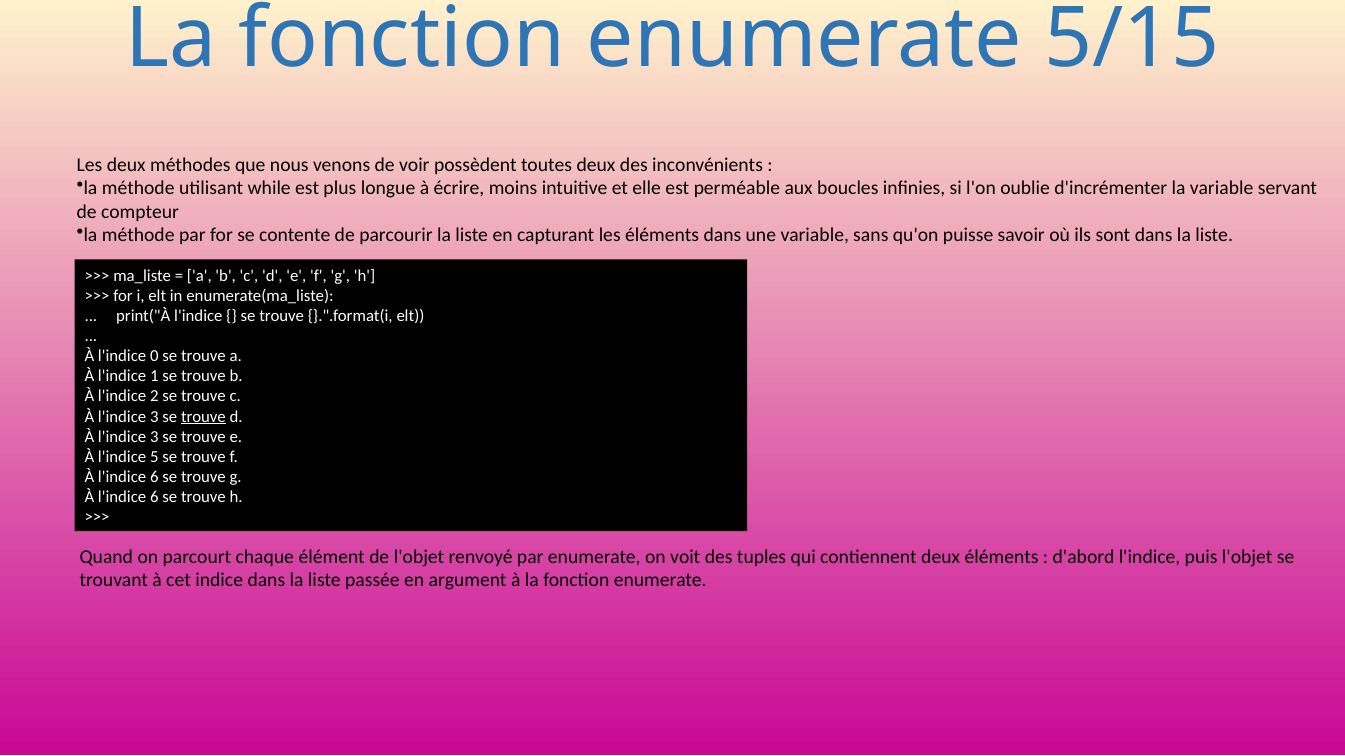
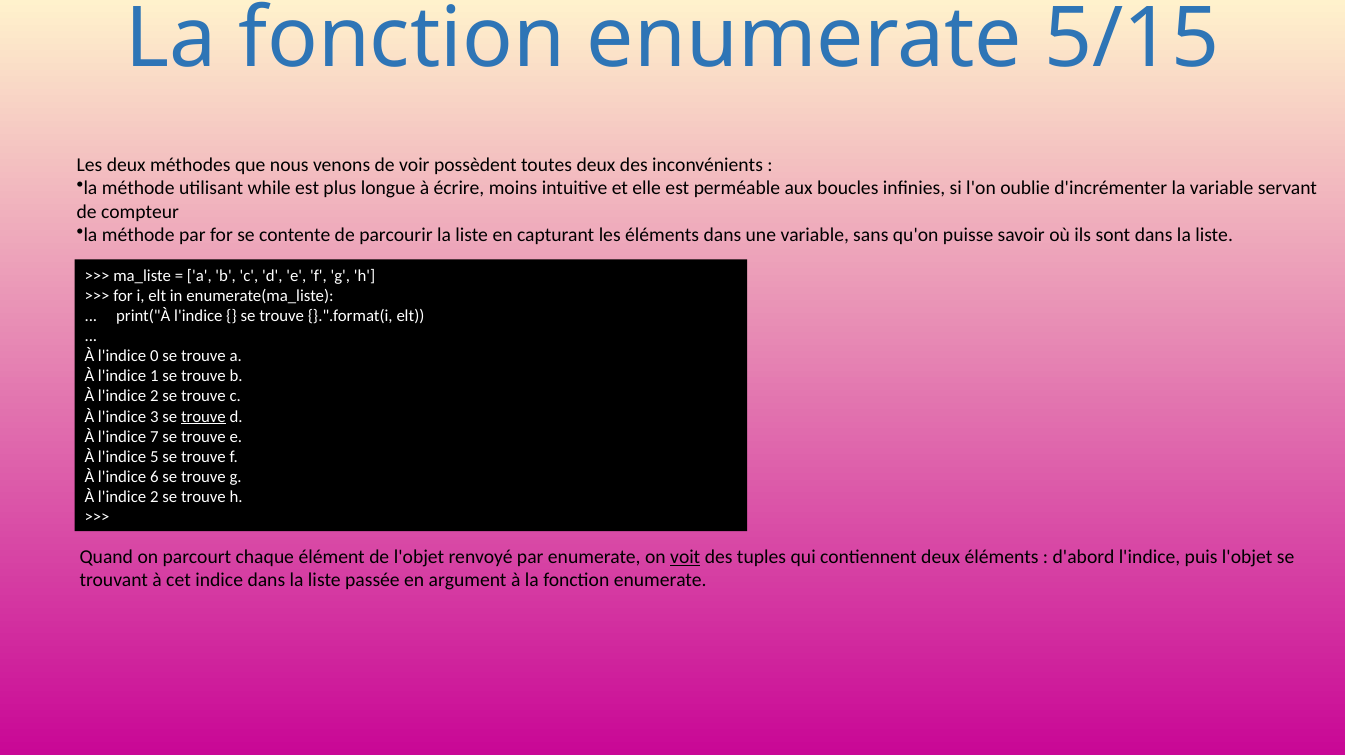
3 at (154, 437): 3 -> 7
6 at (154, 498): 6 -> 2
voit underline: none -> present
